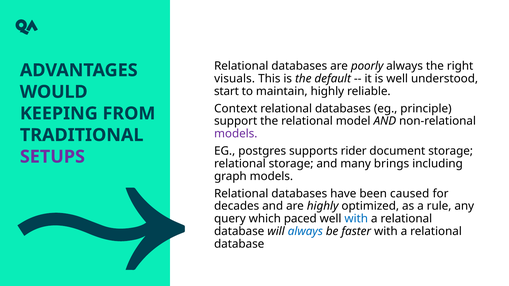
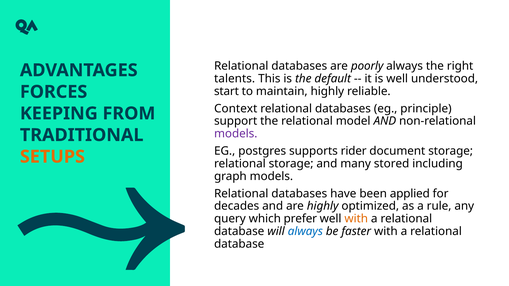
visuals: visuals -> talents
WOULD: WOULD -> FORCES
SETUPS colour: purple -> orange
brings: brings -> stored
caused: caused -> applied
paced: paced -> prefer
with at (356, 219) colour: blue -> orange
